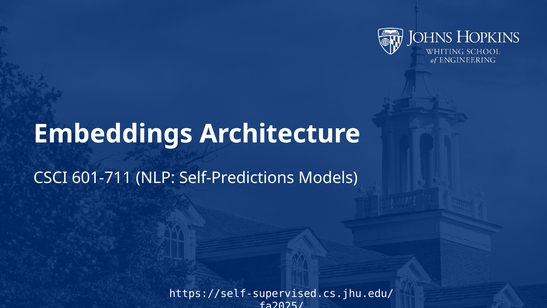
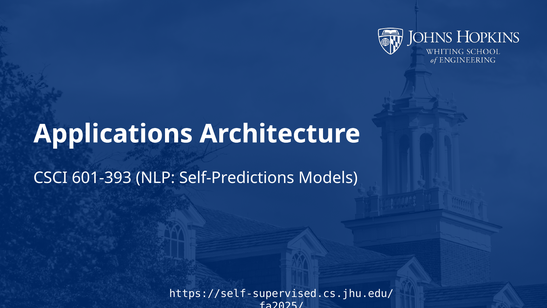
Embeddings: Embeddings -> Applications
601-711: 601-711 -> 601-393
